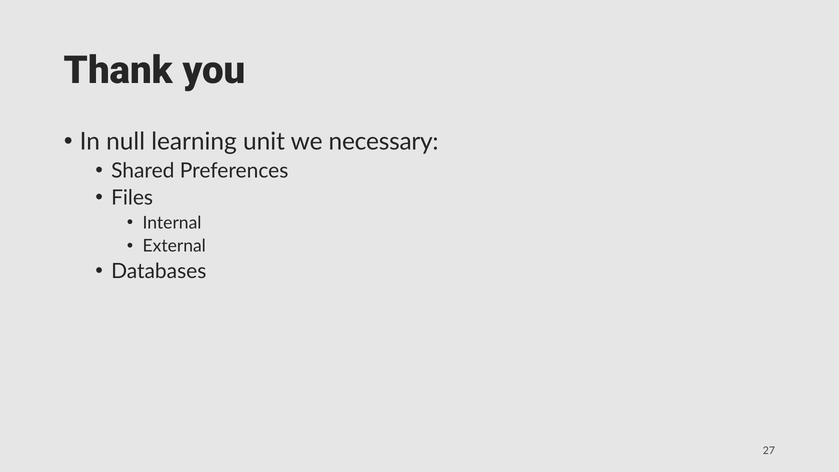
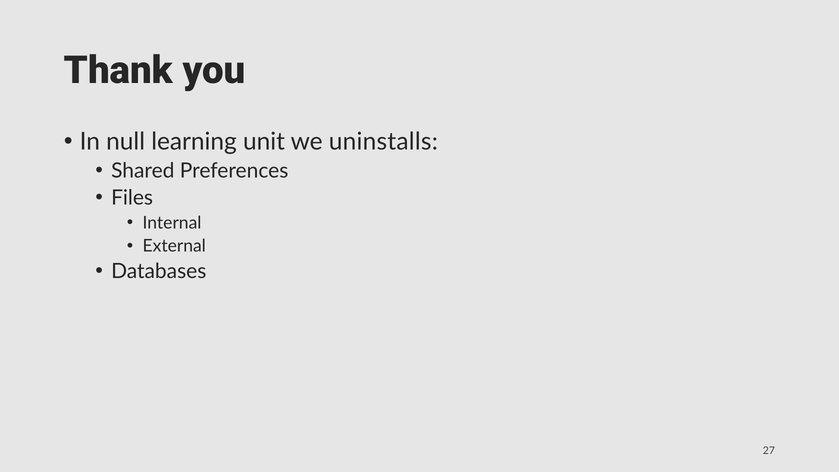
necessary: necessary -> uninstalls
